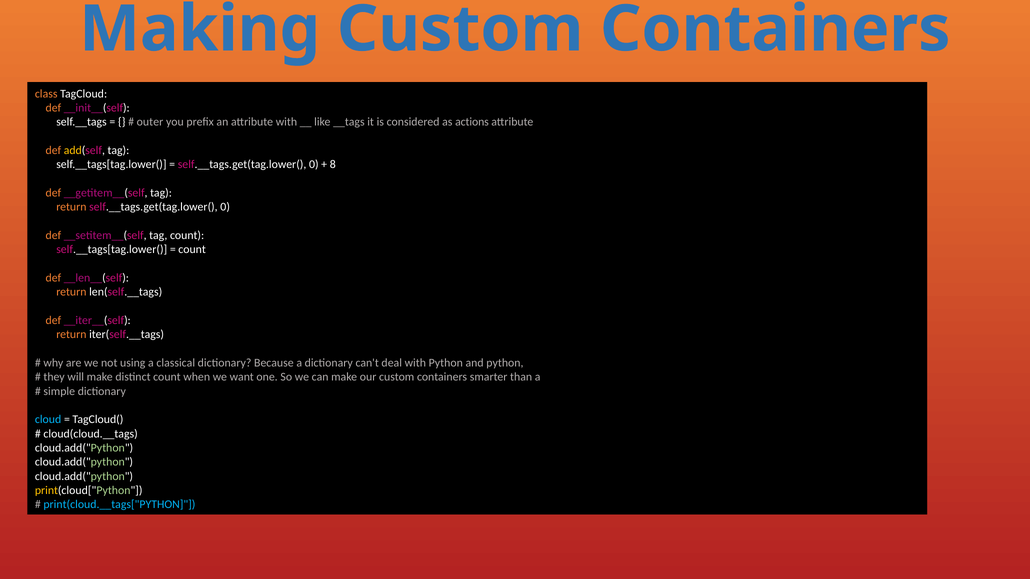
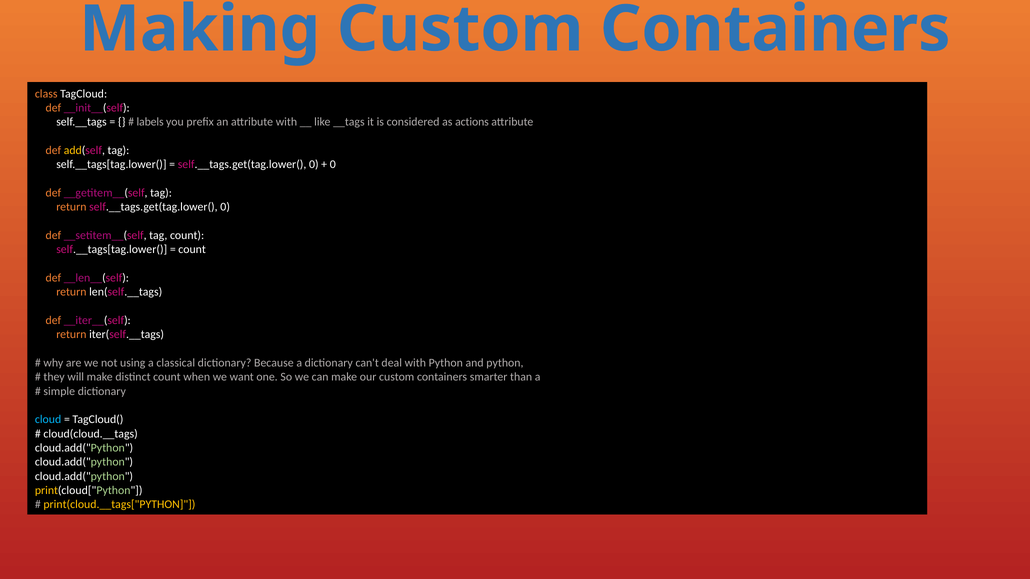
outer: outer -> labels
8 at (333, 165): 8 -> 0
print(cloud.__tags["PYTHON colour: light blue -> yellow
